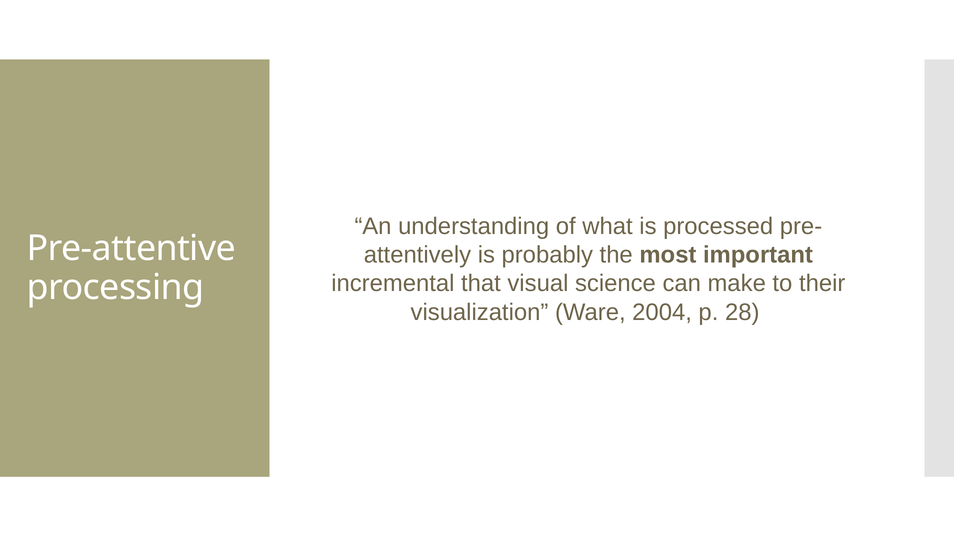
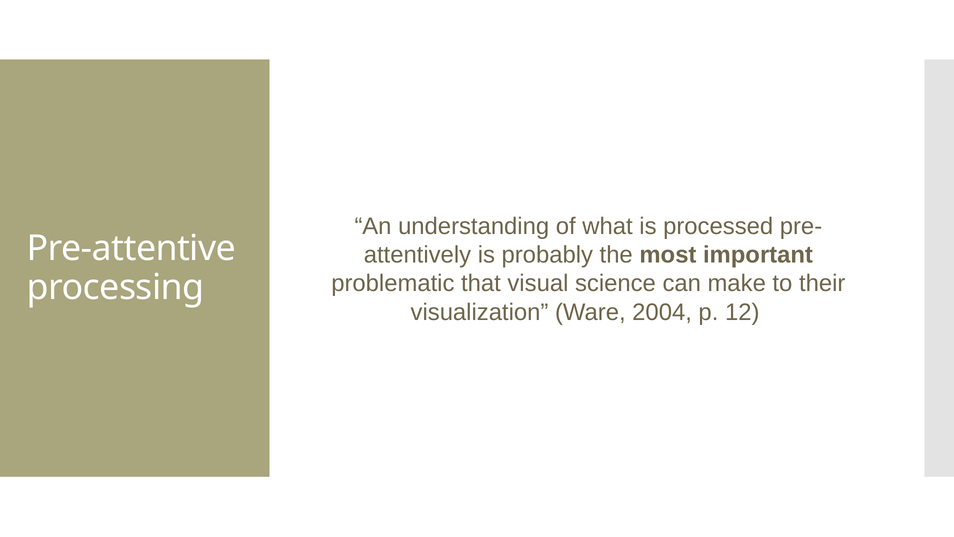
incremental: incremental -> problematic
28: 28 -> 12
